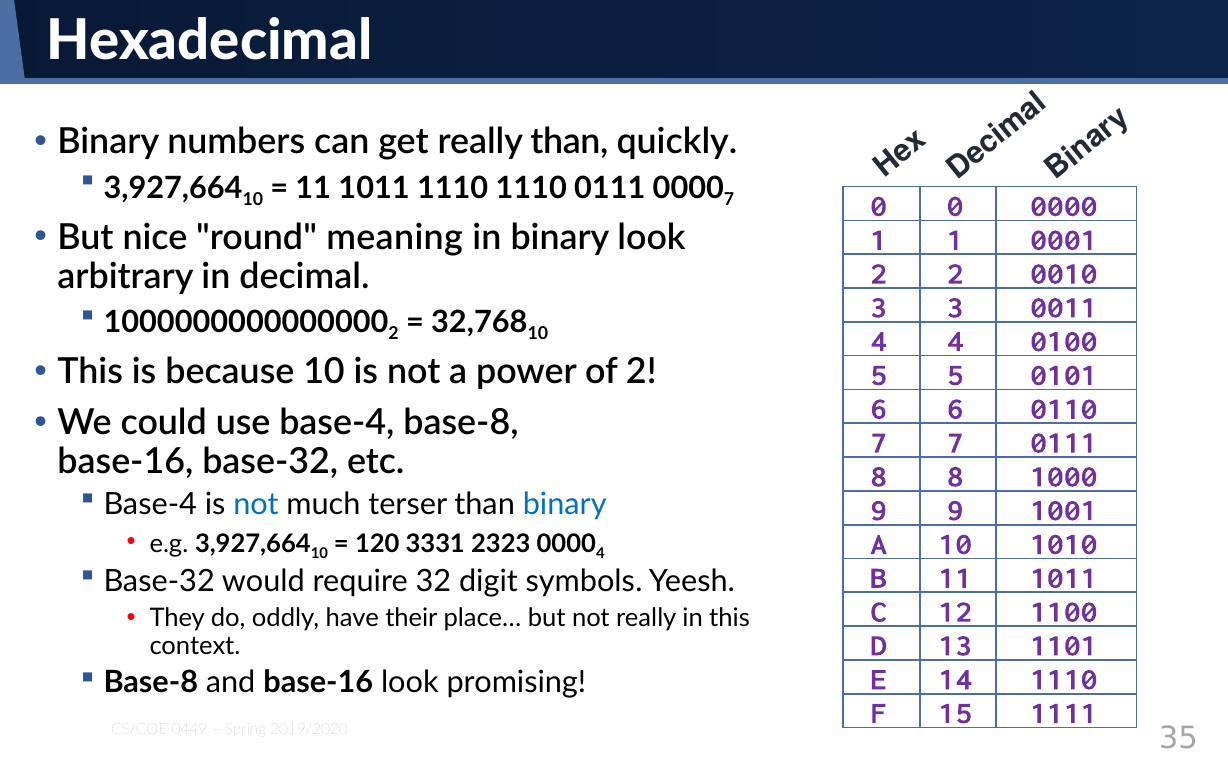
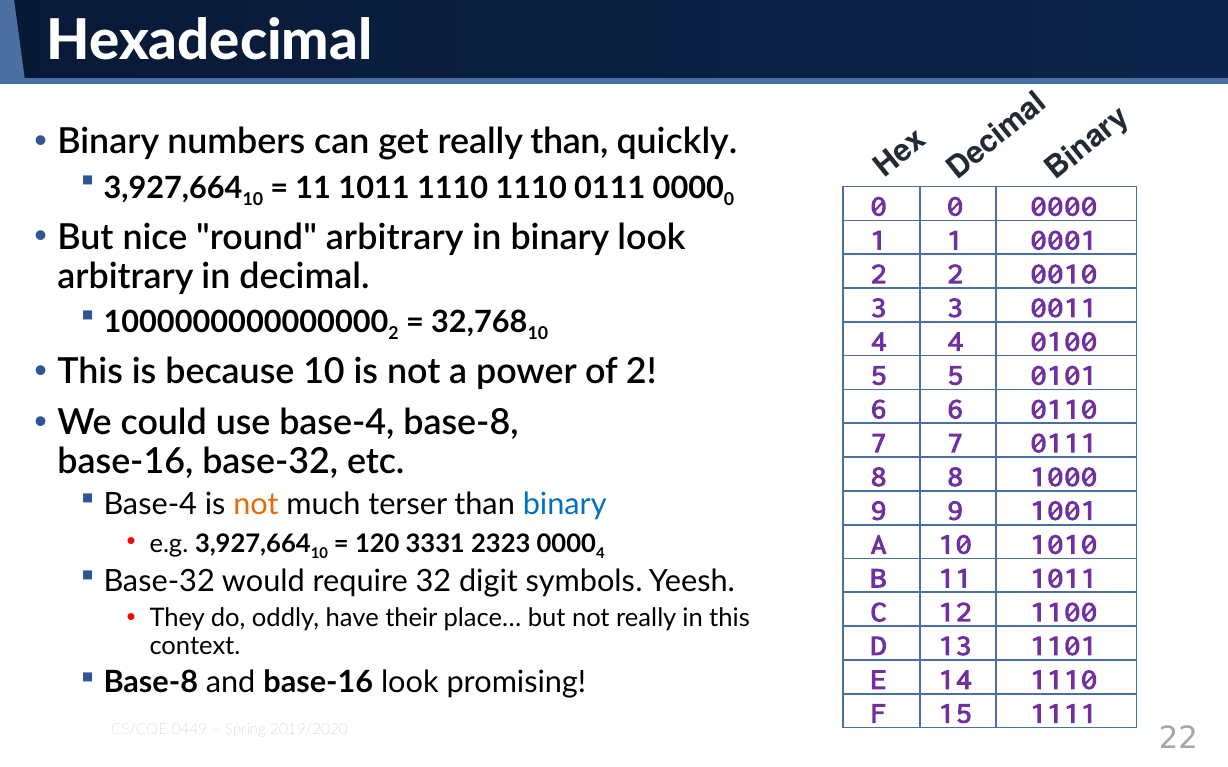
0000 7: 7 -> 0
round meaning: meaning -> arbitrary
not at (256, 504) colour: blue -> orange
35: 35 -> 22
